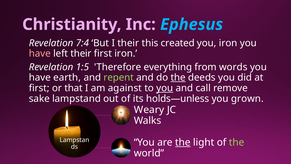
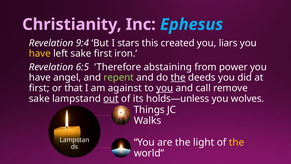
7:4: 7:4 -> 9:4
I their: their -> stars
you iron: iron -> liars
have at (40, 53) colour: pink -> yellow
left their: their -> sake
1:5: 1:5 -> 6:5
everything: everything -> abstaining
words: words -> power
earth: earth -> angel
out underline: none -> present
grown: grown -> wolves
Weary: Weary -> Things
the at (183, 142) underline: present -> none
the at (237, 142) colour: light green -> yellow
